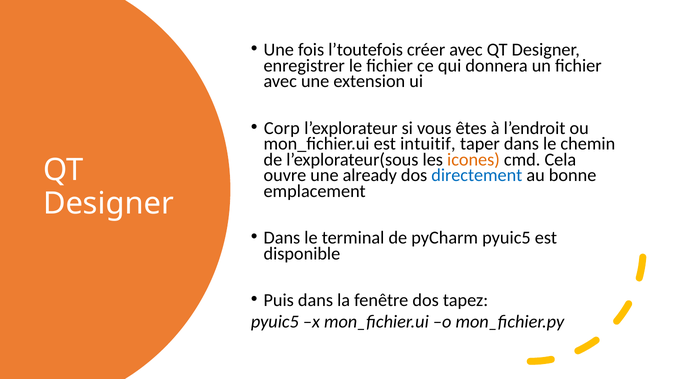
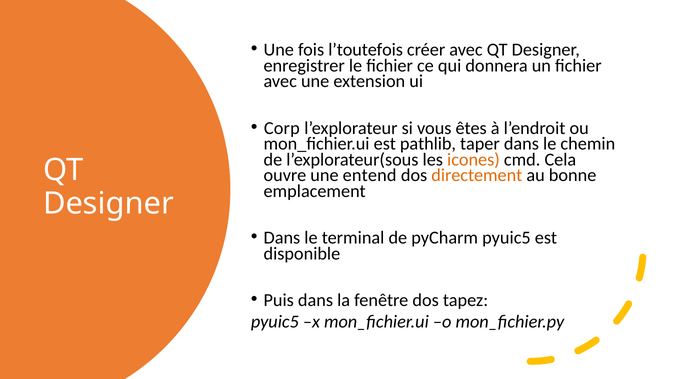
intuitif: intuitif -> pathlib
already: already -> entend
directement colour: blue -> orange
